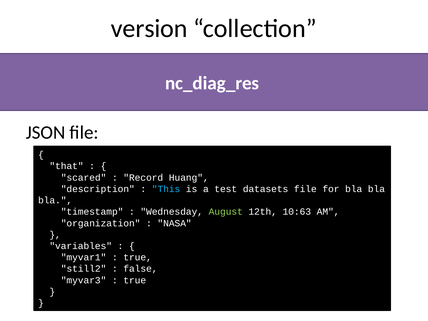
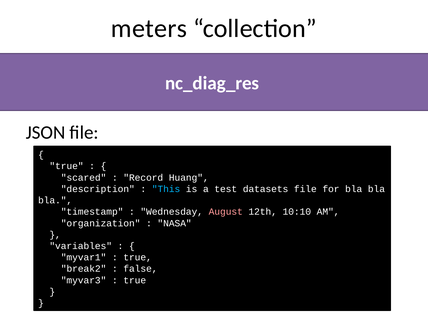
version: version -> meters
that at (67, 166): that -> true
August colour: light green -> pink
10:63: 10:63 -> 10:10
still2: still2 -> break2
